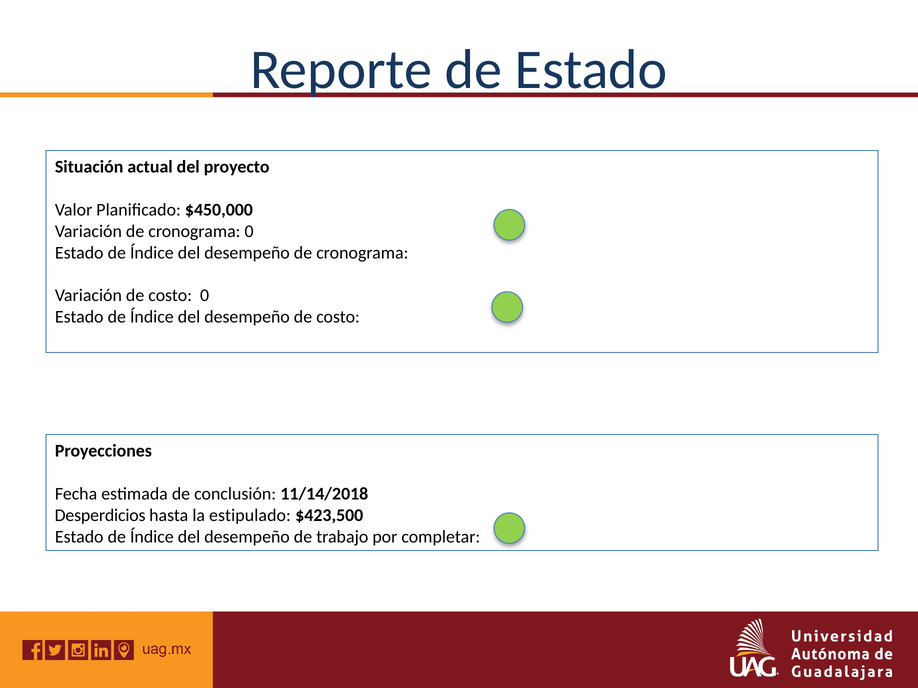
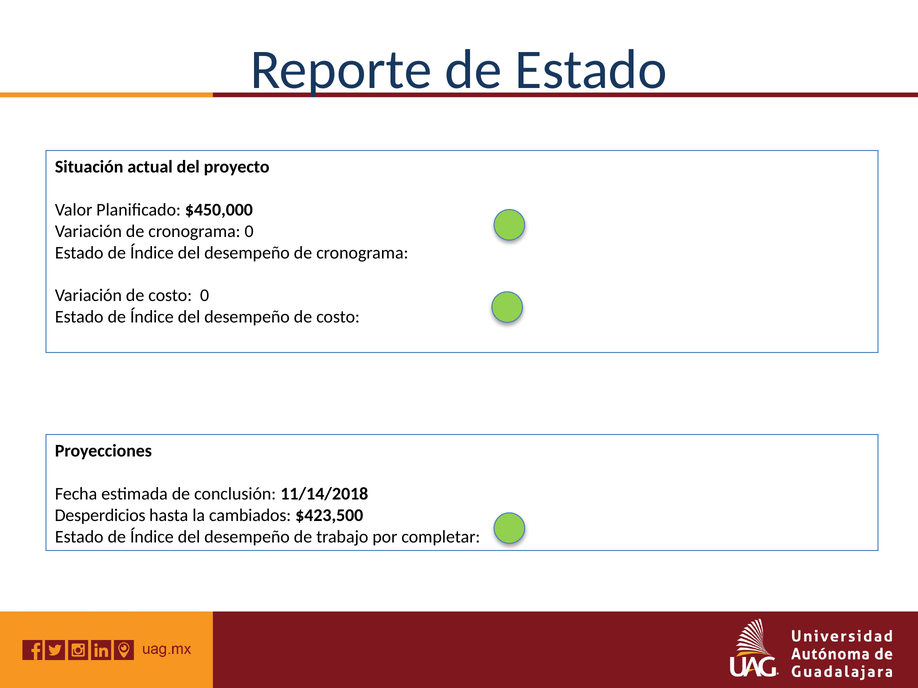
estipulado: estipulado -> cambiados
